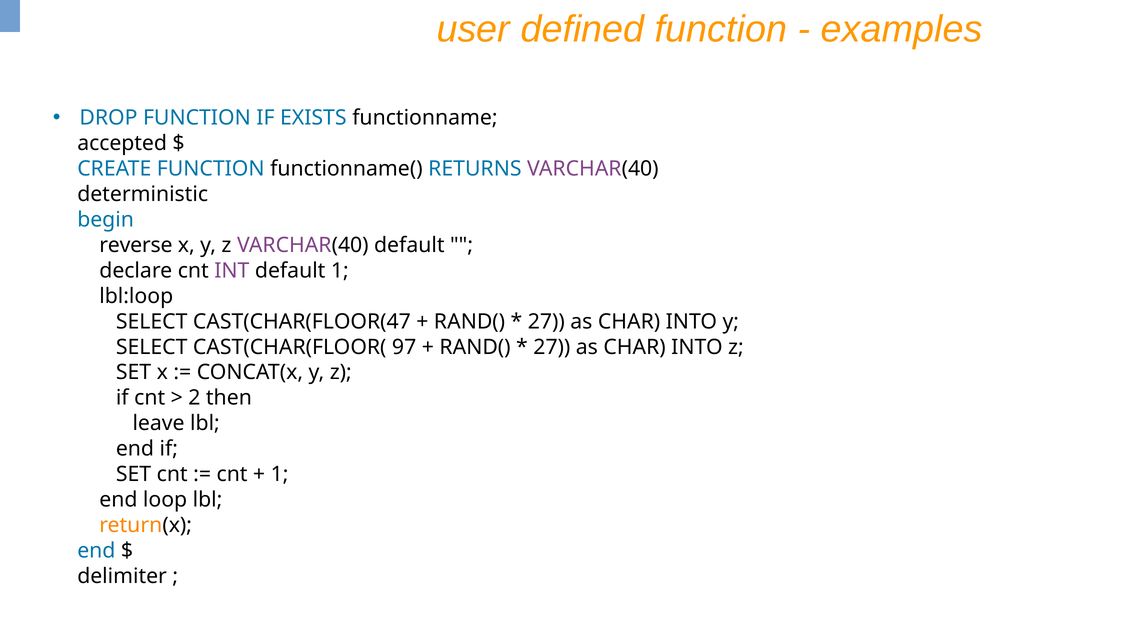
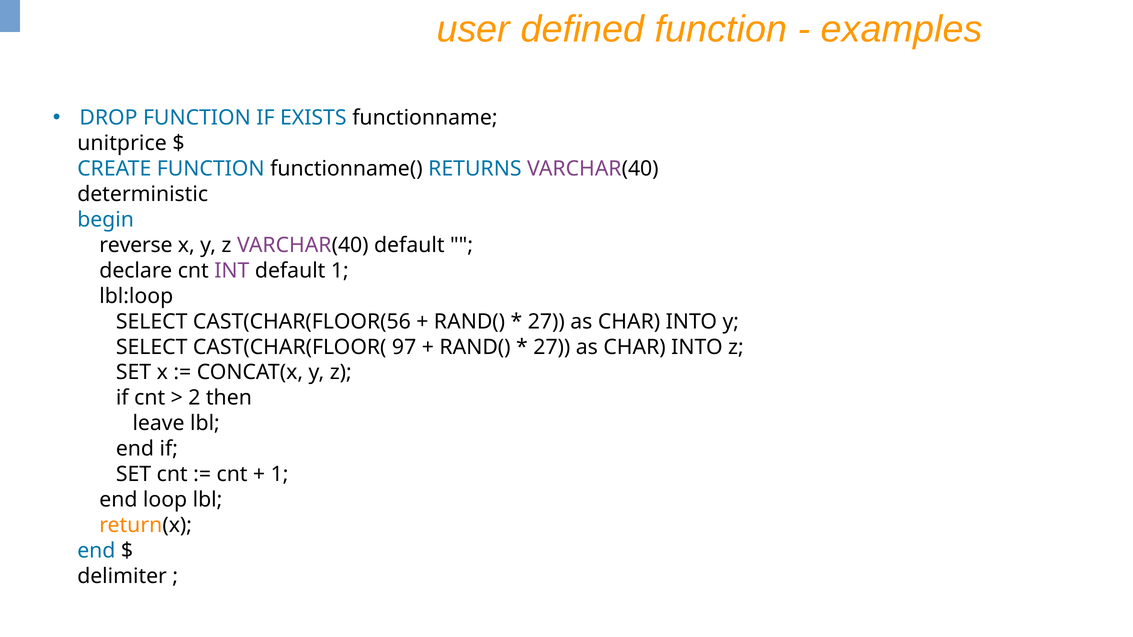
accepted: accepted -> unitprice
CAST(CHAR(FLOOR(47: CAST(CHAR(FLOOR(47 -> CAST(CHAR(FLOOR(56
